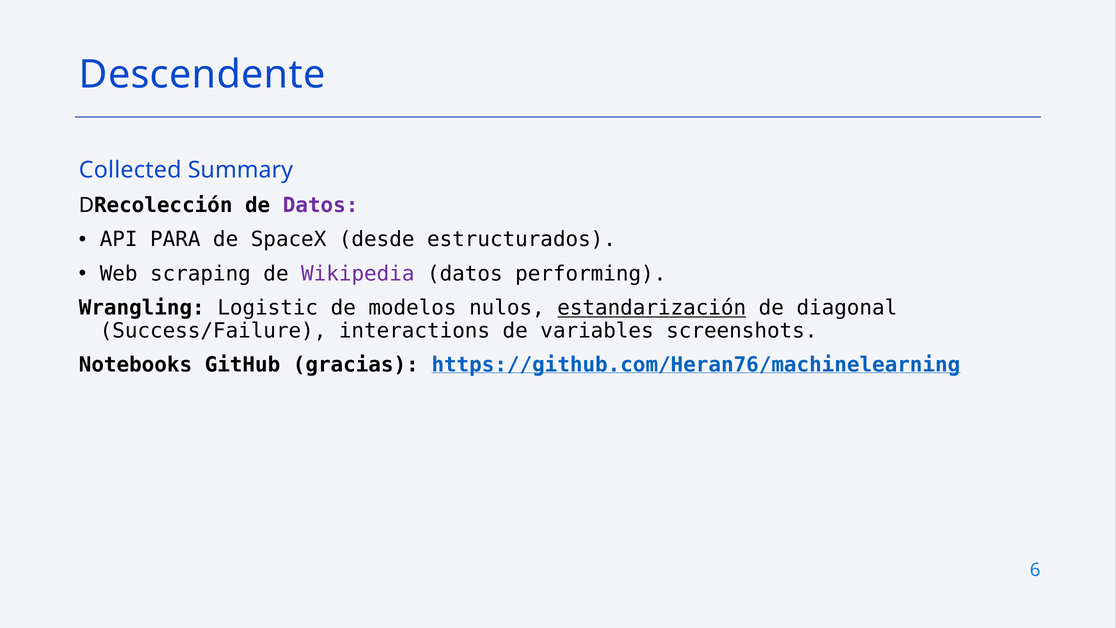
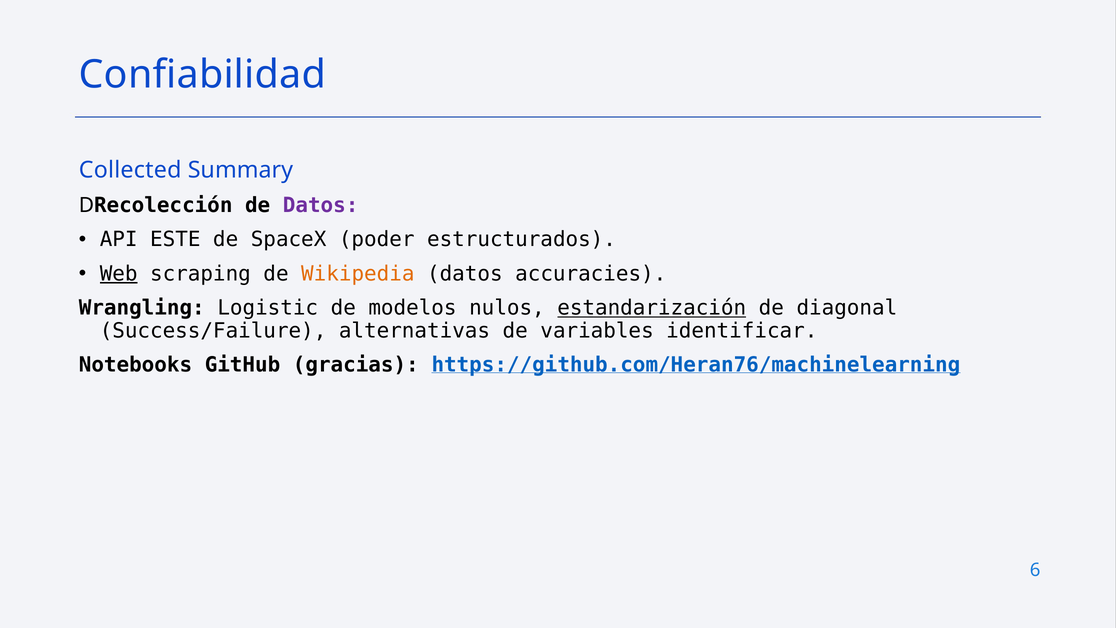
Descendente: Descendente -> Confiabilidad
PARA: PARA -> ESTE
desde: desde -> poder
Web underline: none -> present
Wikipedia colour: purple -> orange
performing: performing -> accuracies
interactions: interactions -> alternativas
screenshots: screenshots -> identificar
